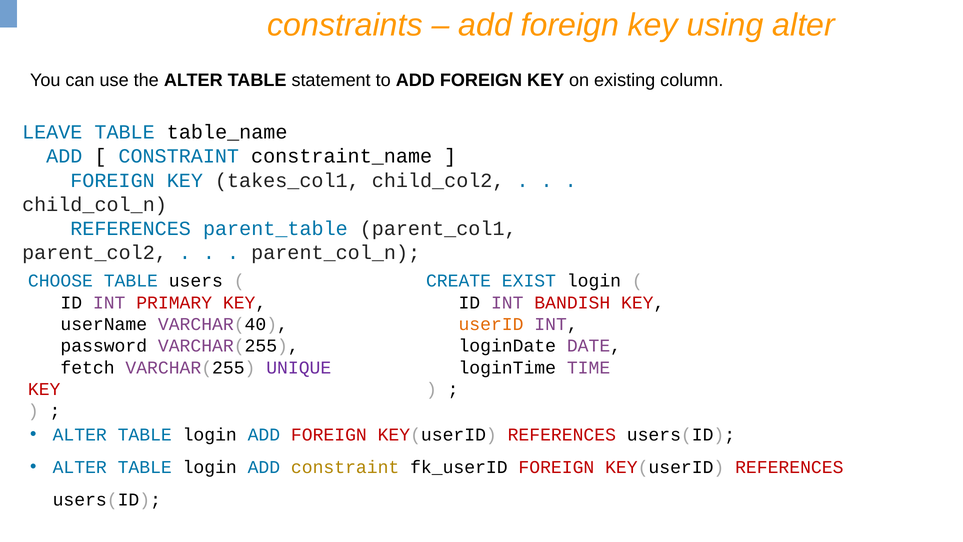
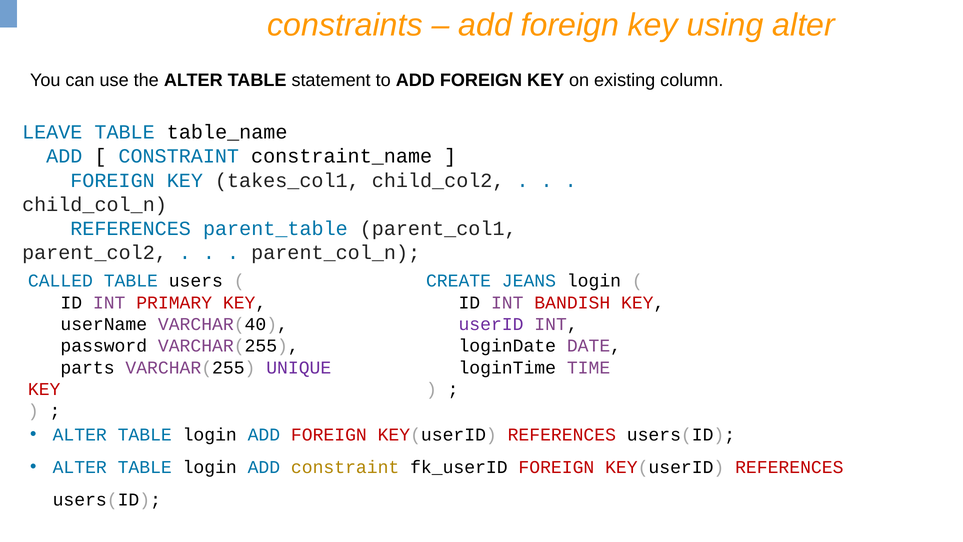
CHOOSE: CHOOSE -> CALLED
EXIST: EXIST -> JEANS
userID colour: orange -> purple
fetch: fetch -> parts
